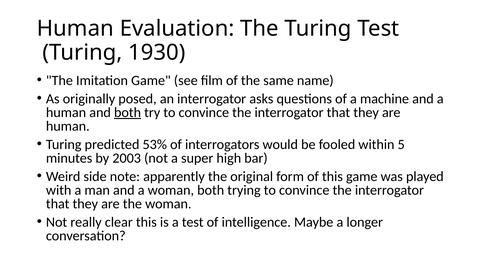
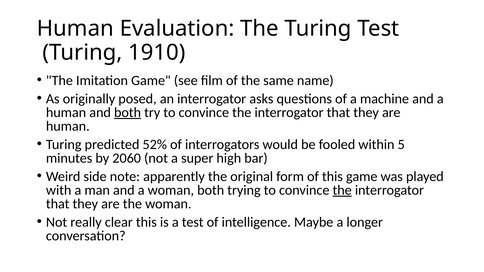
1930: 1930 -> 1910
53%: 53% -> 52%
2003: 2003 -> 2060
the at (342, 190) underline: none -> present
